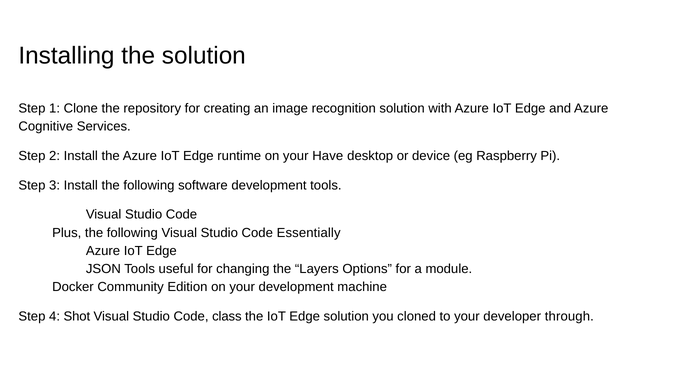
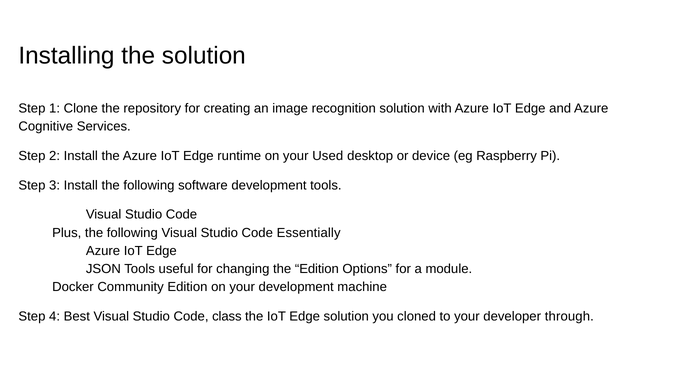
Have: Have -> Used
the Layers: Layers -> Edition
Shot: Shot -> Best
